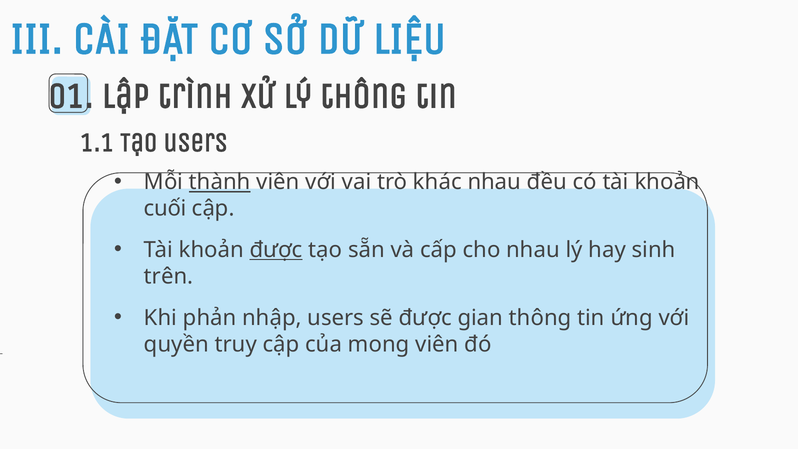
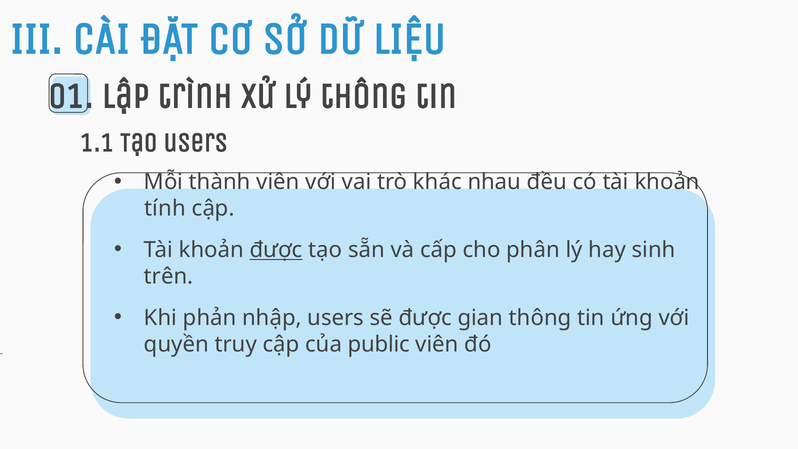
thành underline: present -> none
cuối: cuối -> tính
cho nhau: nhau -> phân
mong: mong -> public
